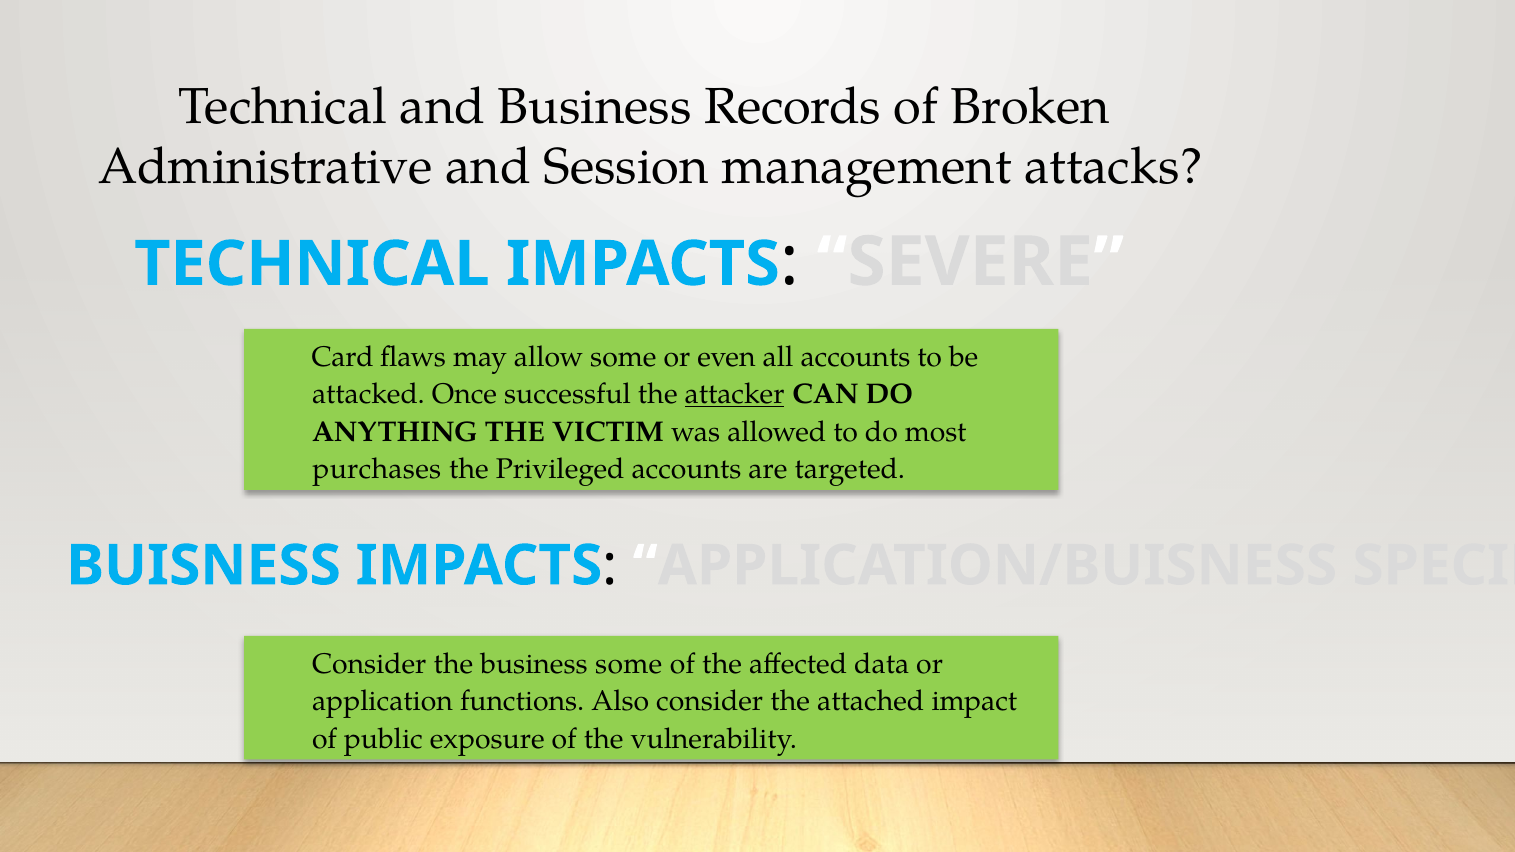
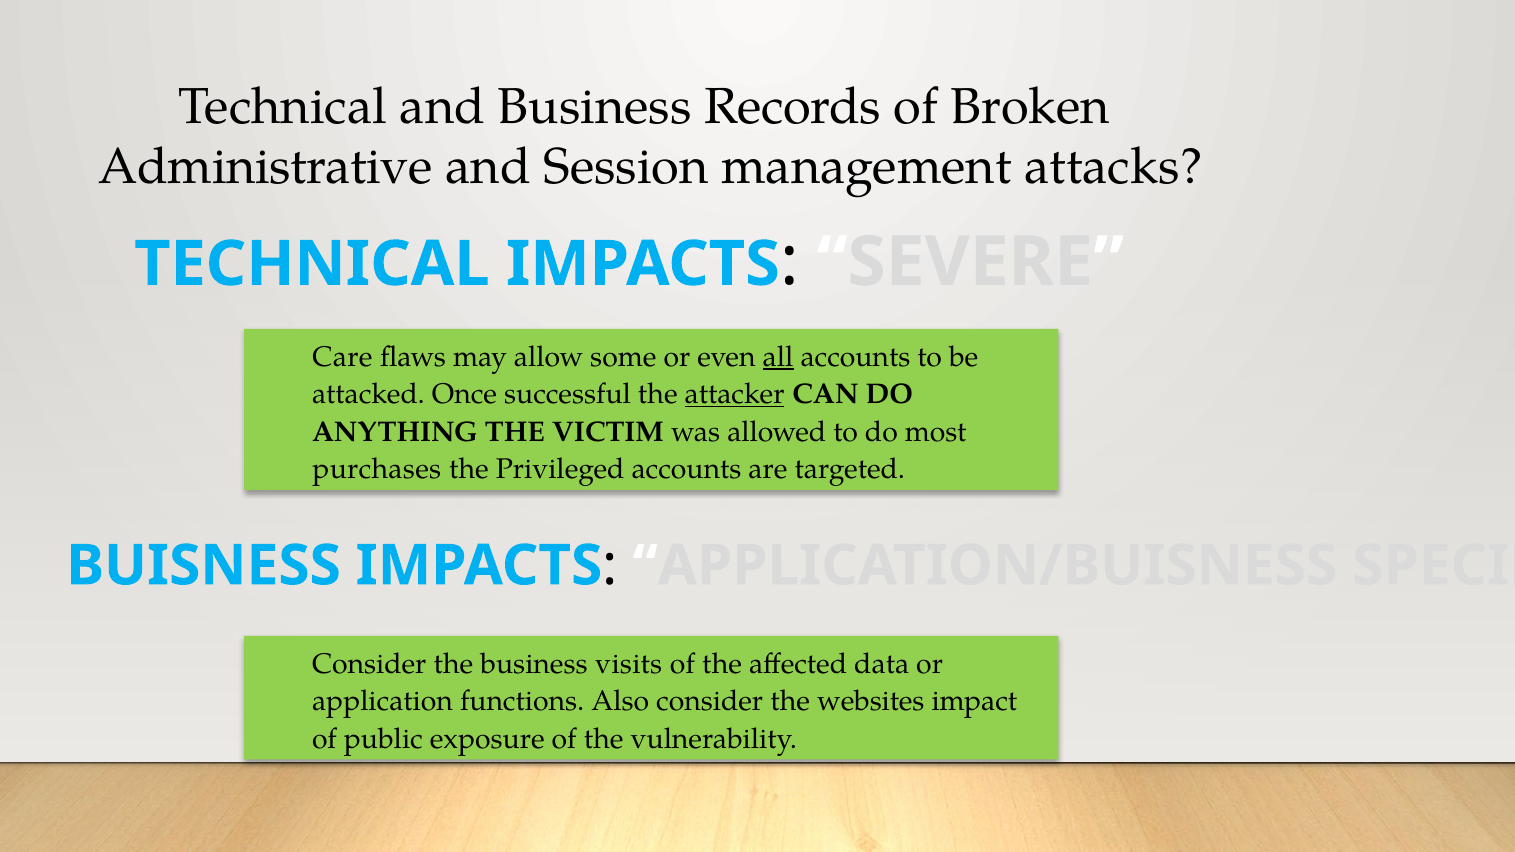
Card: Card -> Care
all underline: none -> present
business some: some -> visits
attached: attached -> websites
